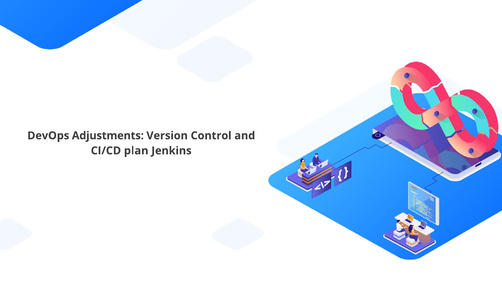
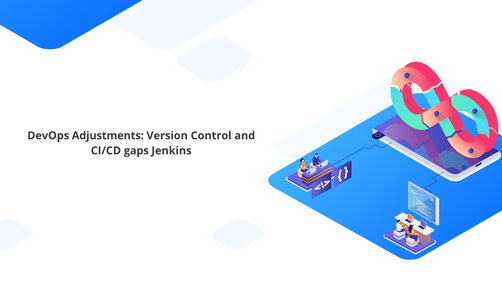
plan: plan -> gaps
